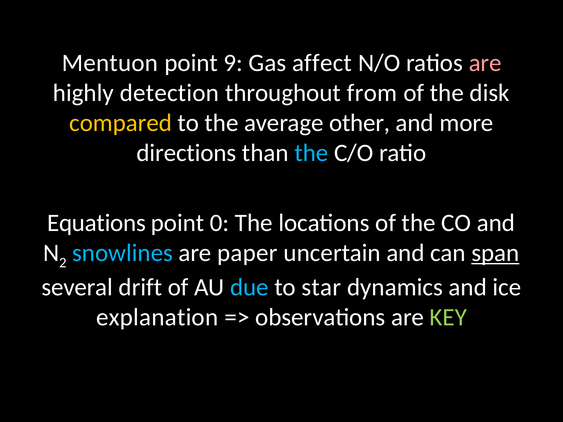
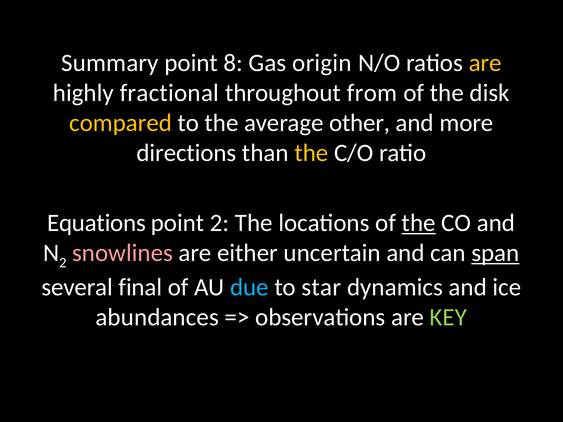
Mentuon: Mentuon -> Summary
9: 9 -> 8
affect: affect -> origin
are at (485, 63) colour: pink -> yellow
detection: detection -> fractional
the at (311, 153) colour: light blue -> yellow
point 0: 0 -> 2
the at (419, 223) underline: none -> present
snowlines colour: light blue -> pink
paper: paper -> either
drift: drift -> final
explanation: explanation -> abundances
